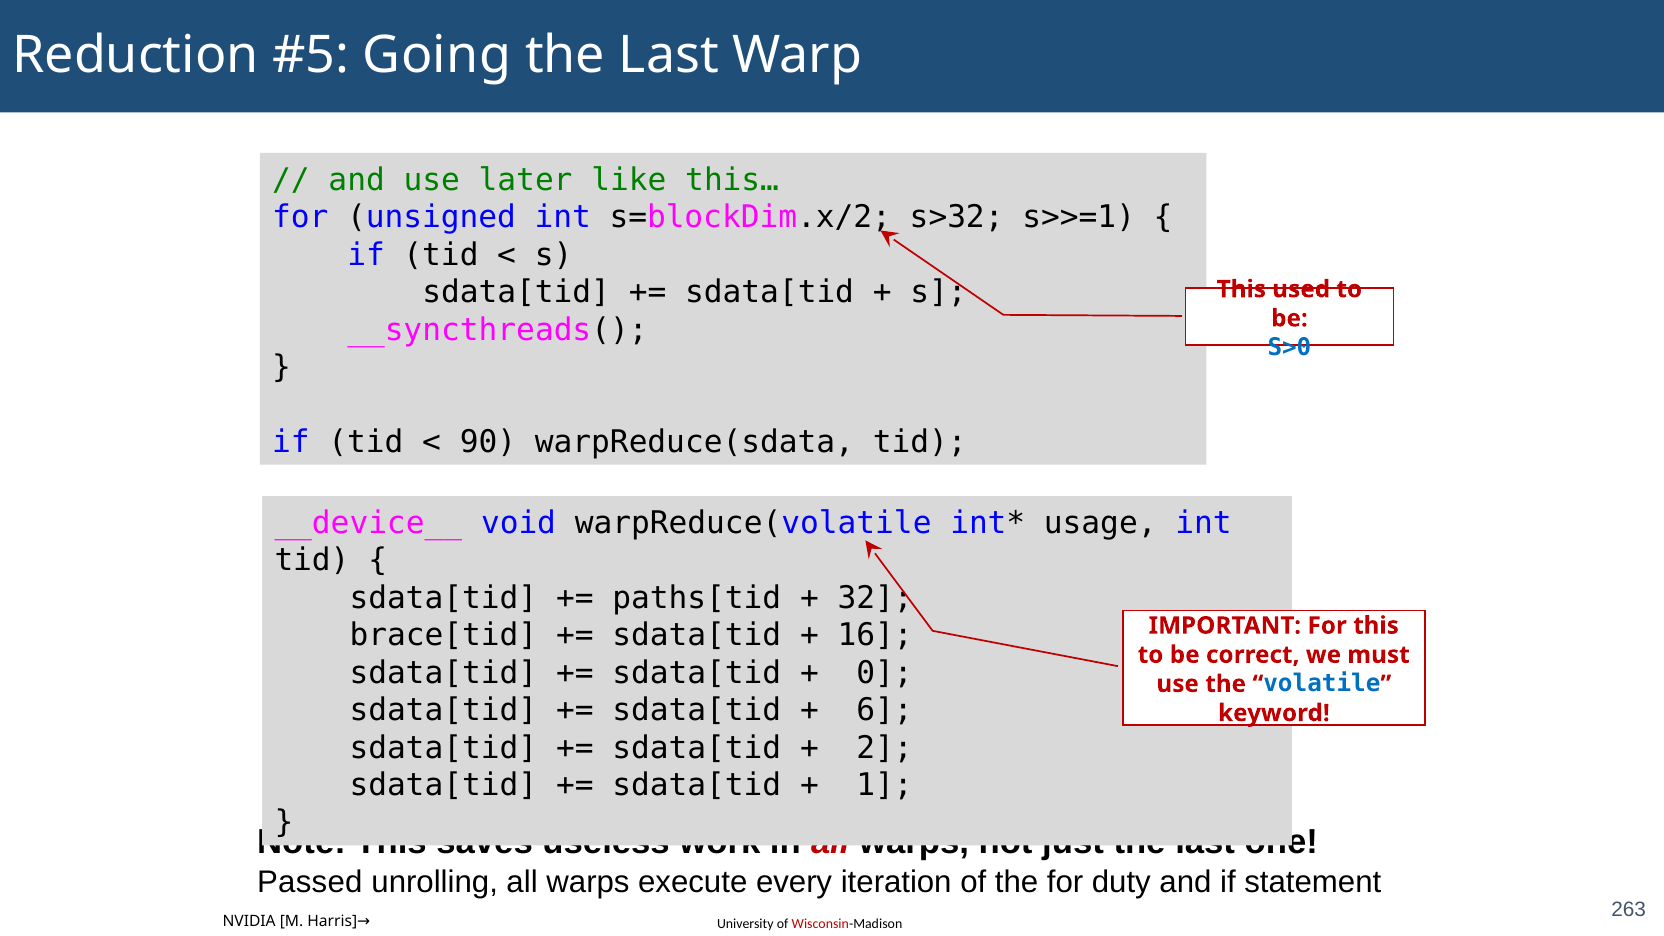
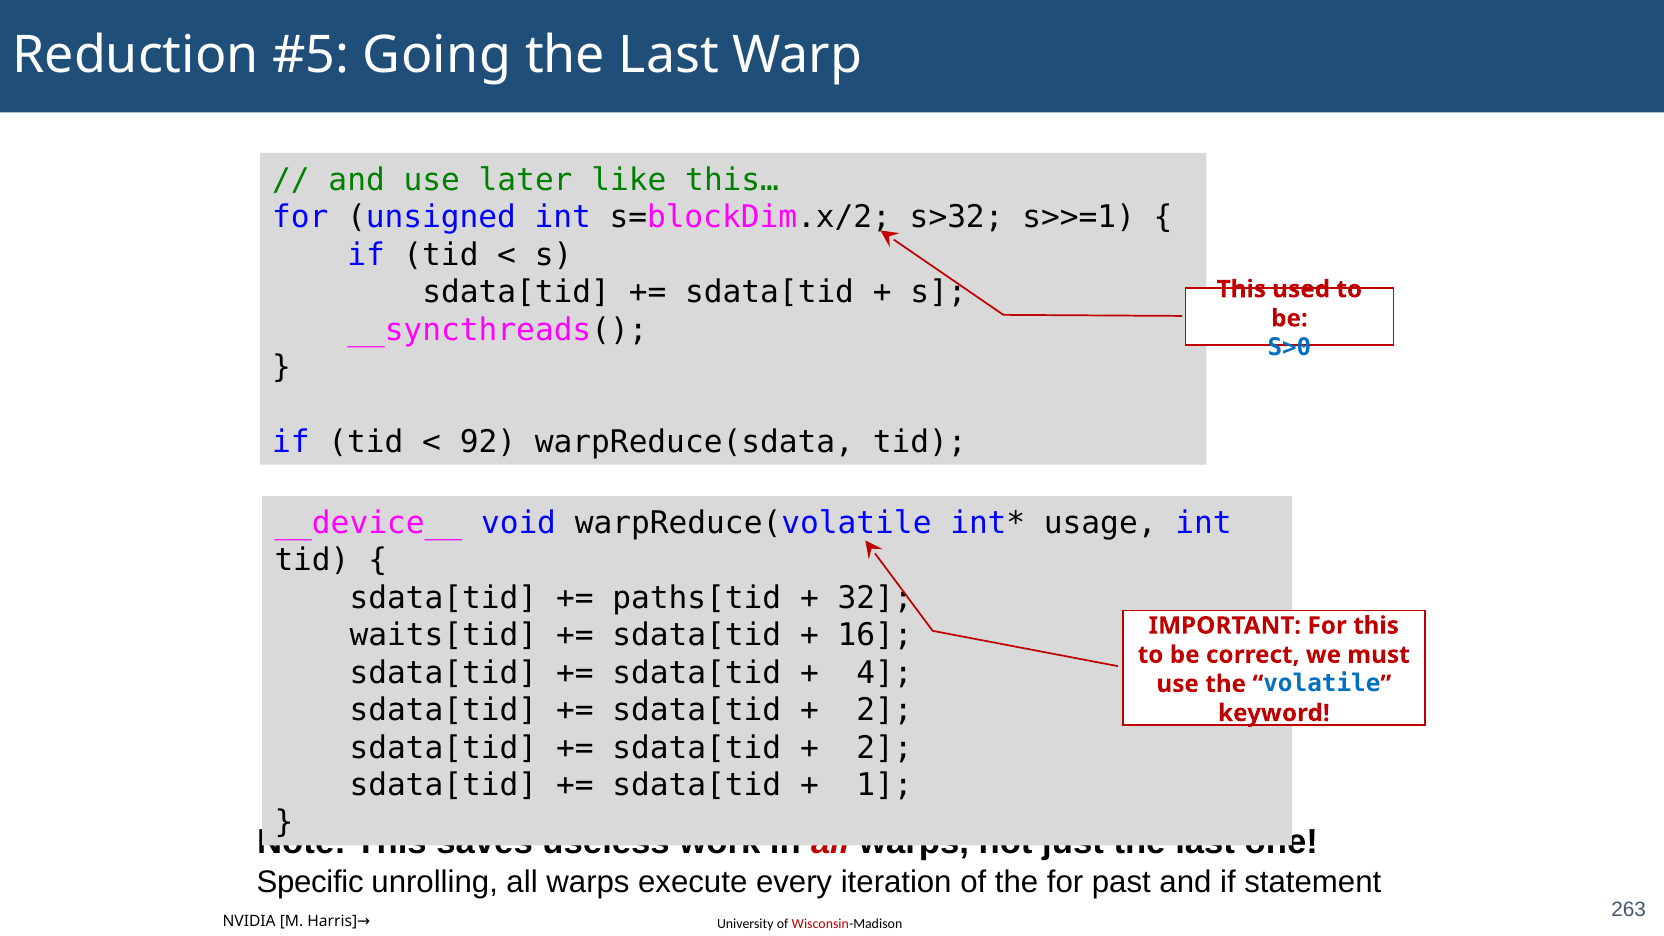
90: 90 -> 92
brace[tid: brace[tid -> waits[tid
0: 0 -> 4
6 at (885, 710): 6 -> 2
Passed: Passed -> Specific
duty: duty -> past
